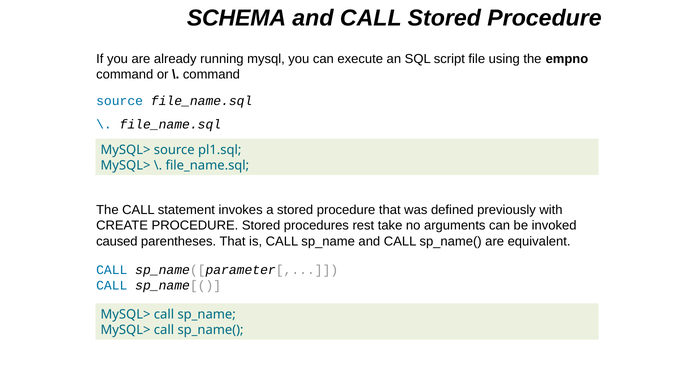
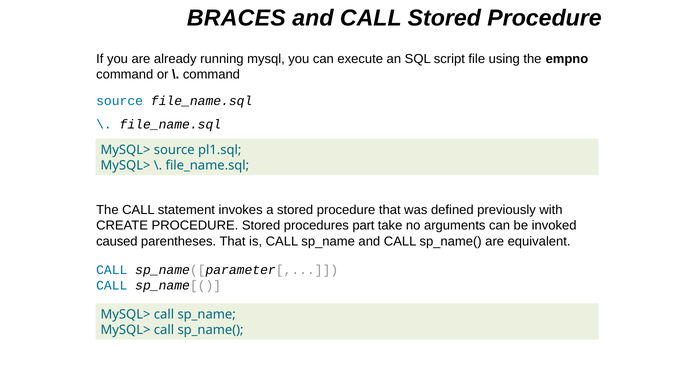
SCHEMA: SCHEMA -> BRACES
rest: rest -> part
